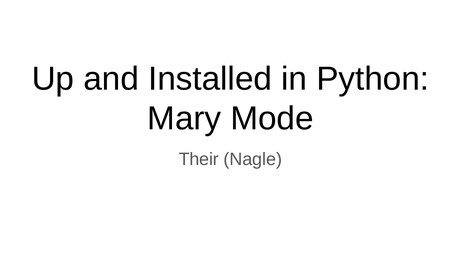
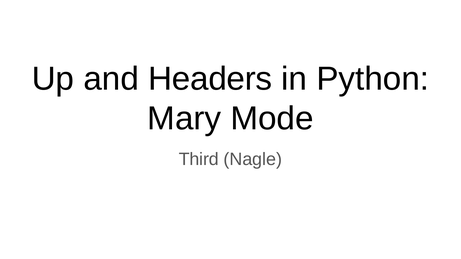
Installed: Installed -> Headers
Their: Their -> Third
